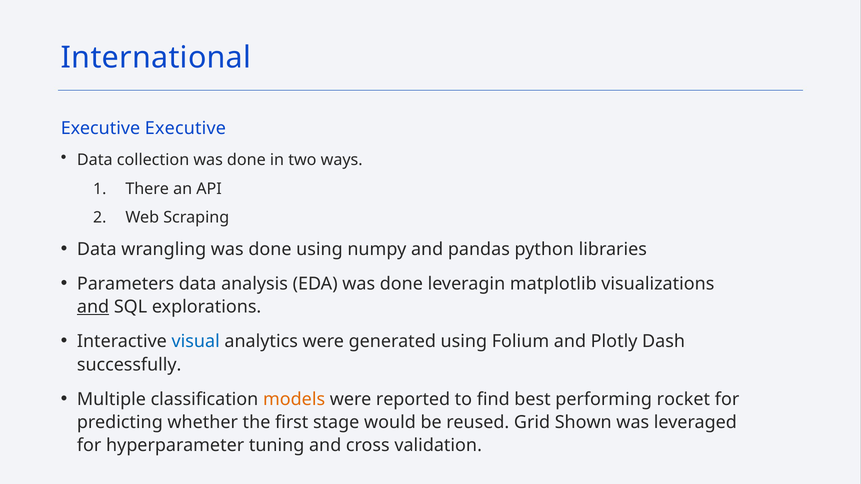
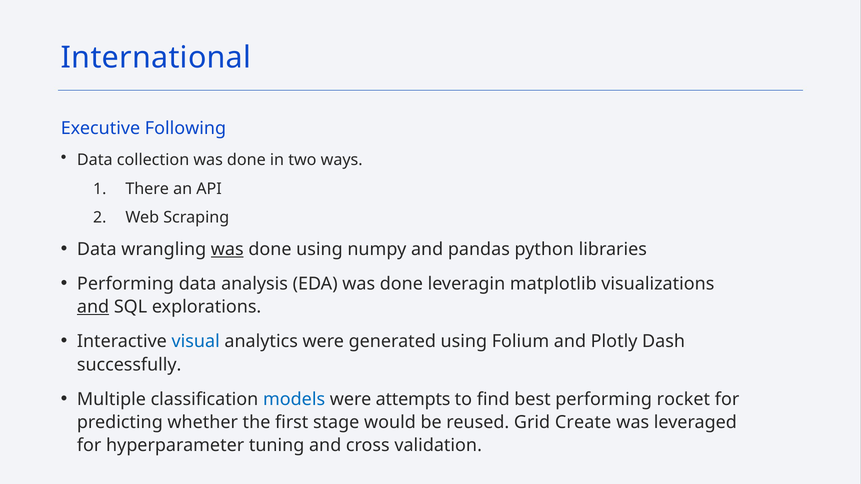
Executive Executive: Executive -> Following
was at (227, 249) underline: none -> present
Parameters at (126, 284): Parameters -> Performing
models colour: orange -> blue
reported: reported -> attempts
Shown: Shown -> Create
